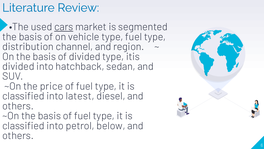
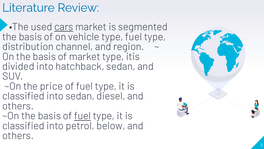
of divided: divided -> market
into latest: latest -> sedan
fuel at (82, 116) underline: none -> present
